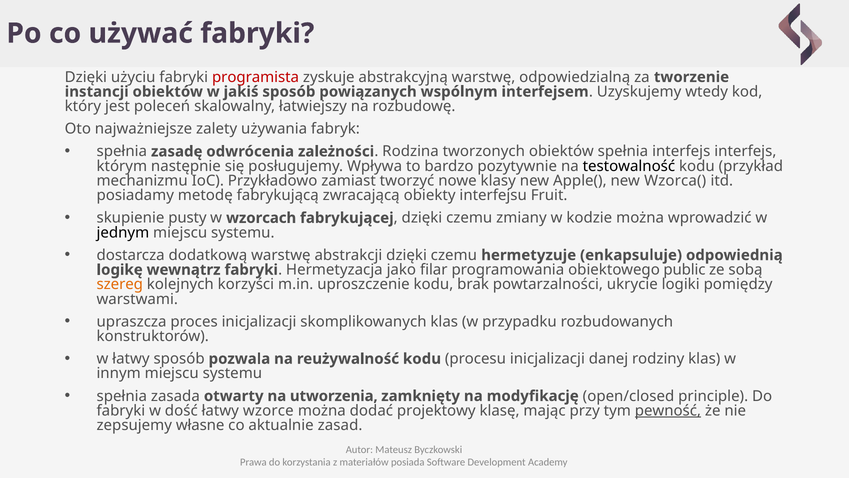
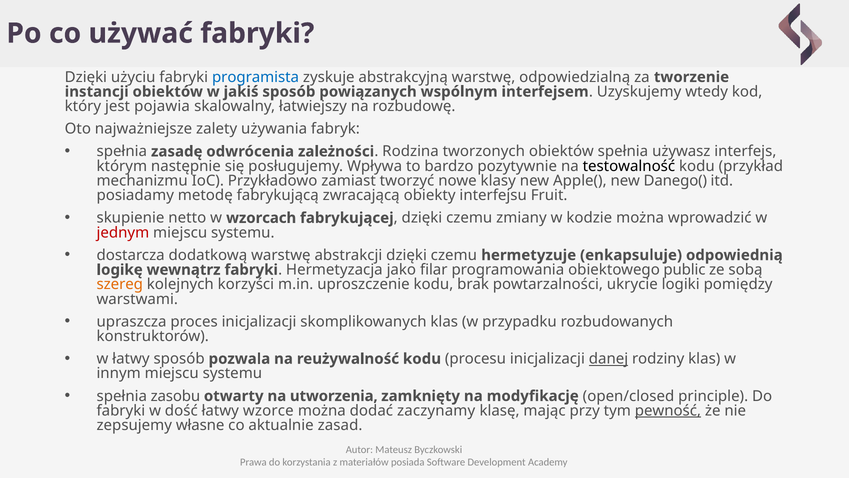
programista colour: red -> blue
poleceń: poleceń -> pojawia
spełnia interfejs: interfejs -> używasz
Wzorca(: Wzorca( -> Danego(
pusty: pusty -> netto
jednym colour: black -> red
danej underline: none -> present
zasada: zasada -> zasobu
projektowy: projektowy -> zaczynamy
